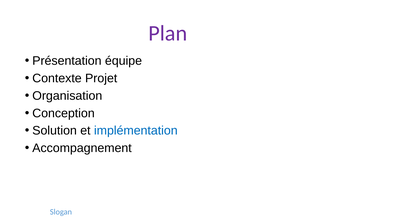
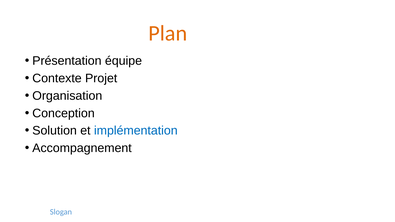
Plan colour: purple -> orange
